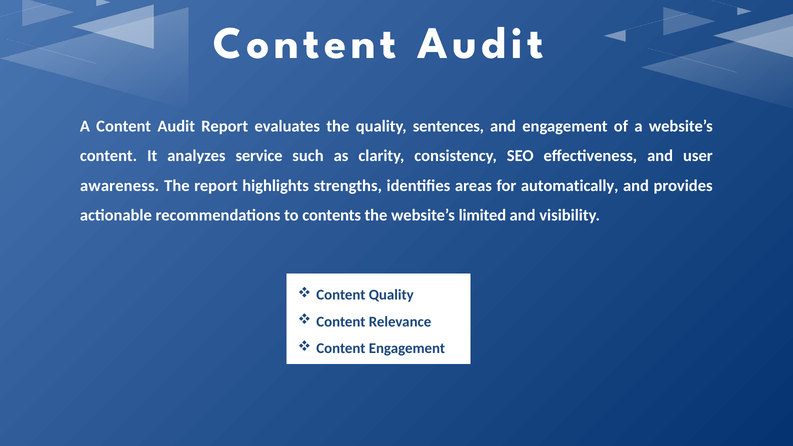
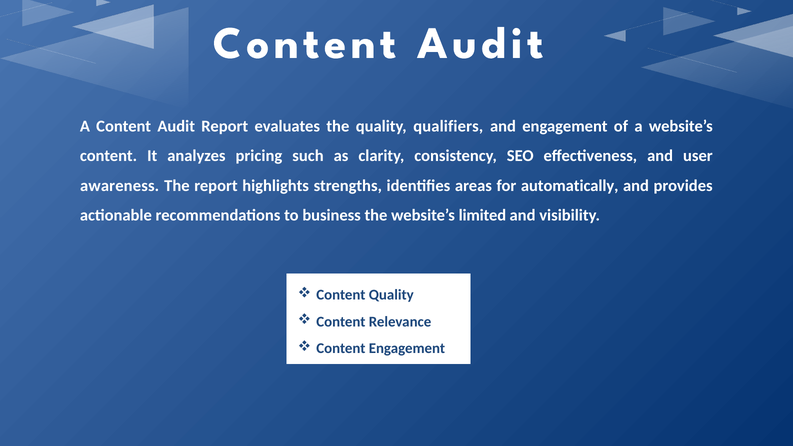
sentences: sentences -> qualifiers
service: service -> pricing
contents: contents -> business
